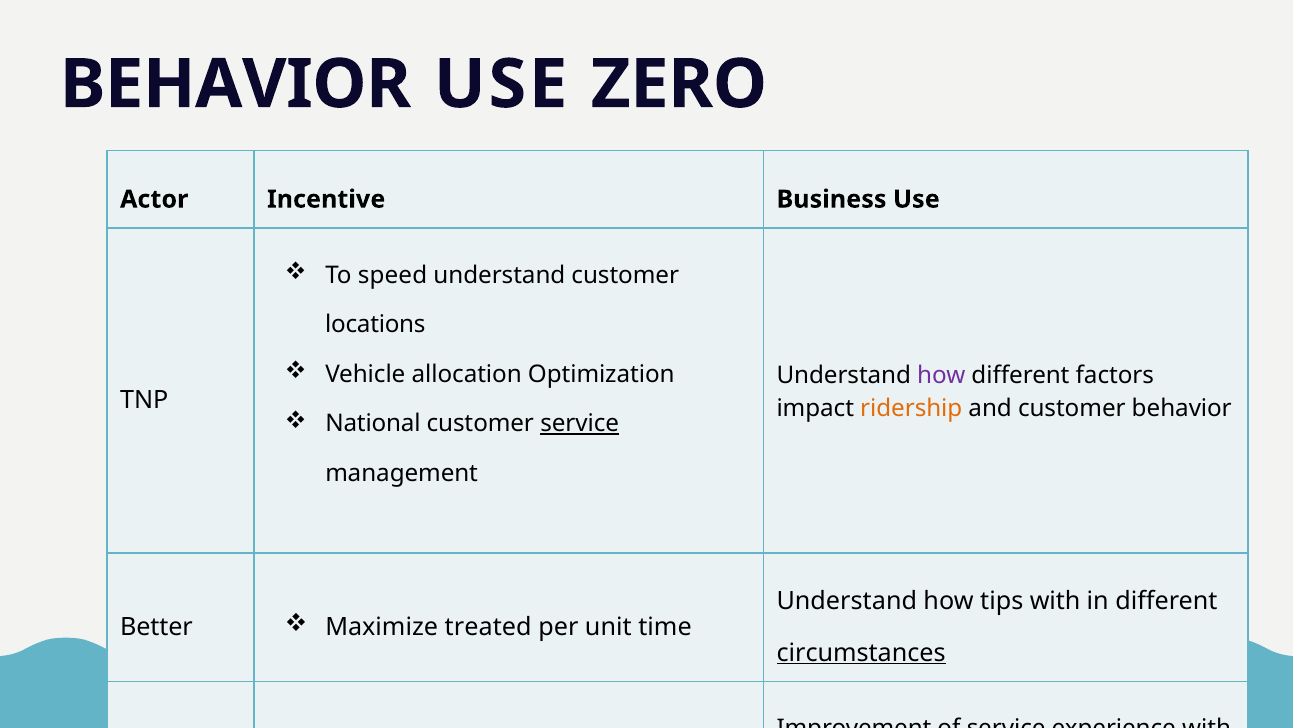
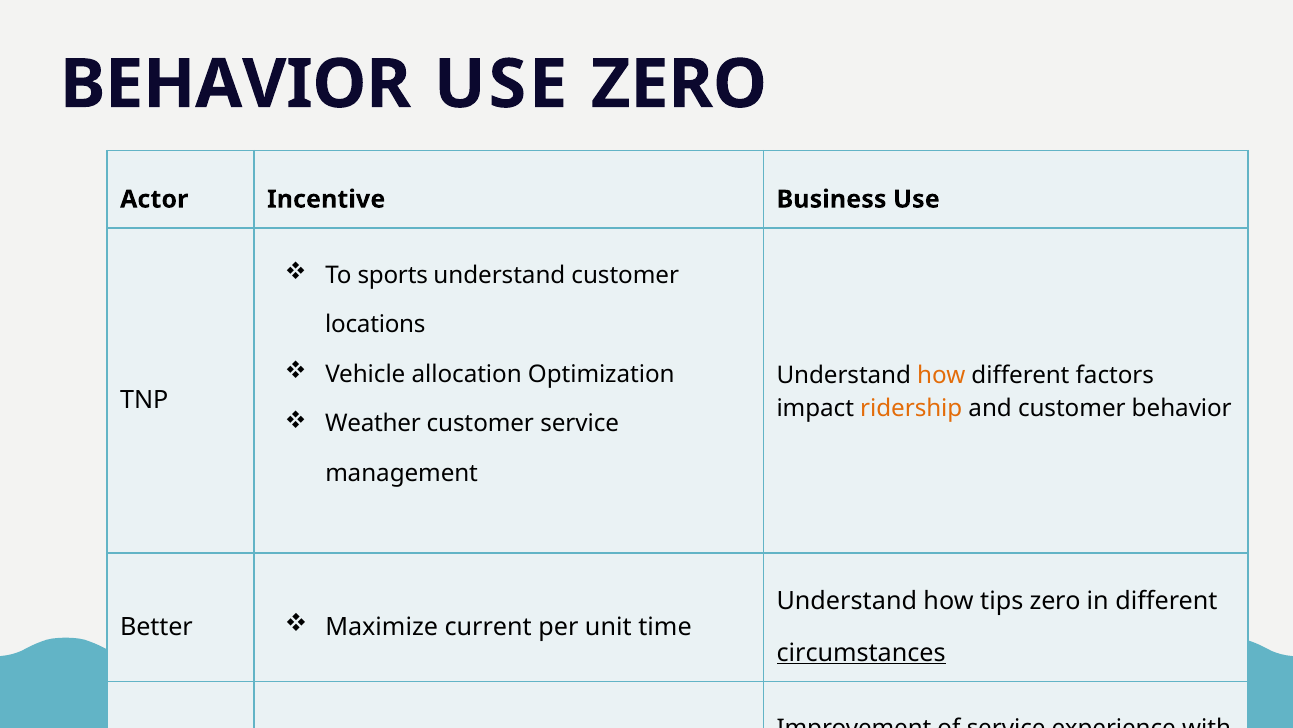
speed: speed -> sports
how at (941, 375) colour: purple -> orange
National: National -> Weather
service at (580, 423) underline: present -> none
tips with: with -> zero
treated: treated -> current
